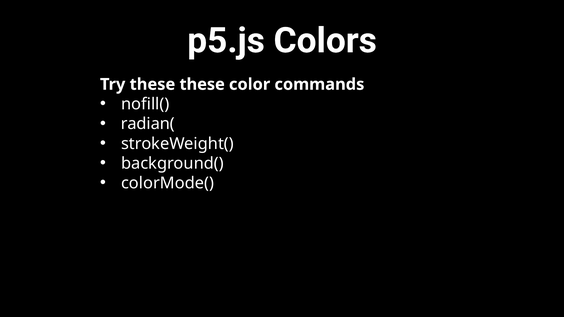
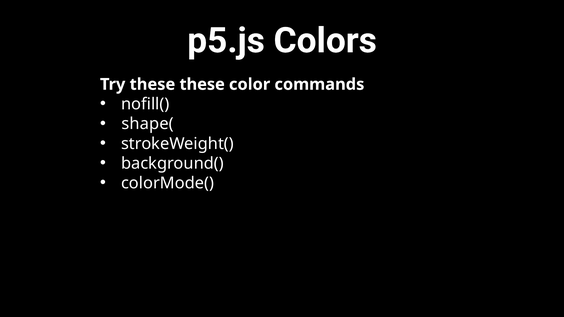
radian(: radian( -> shape(
